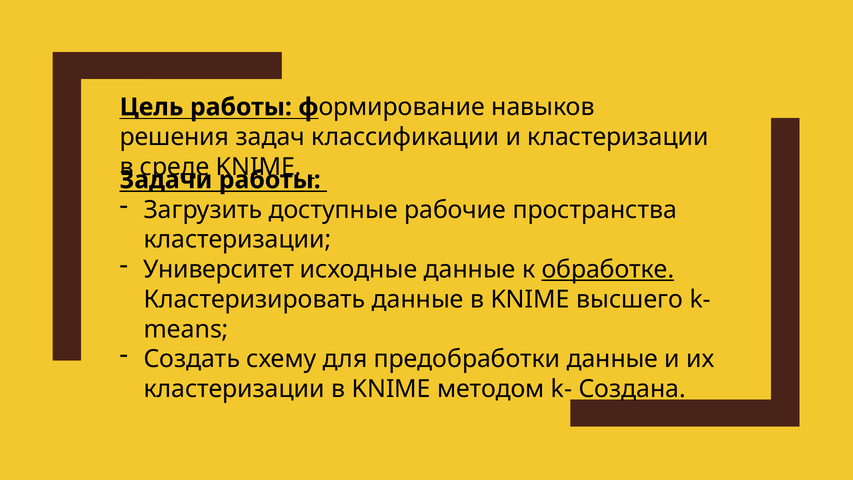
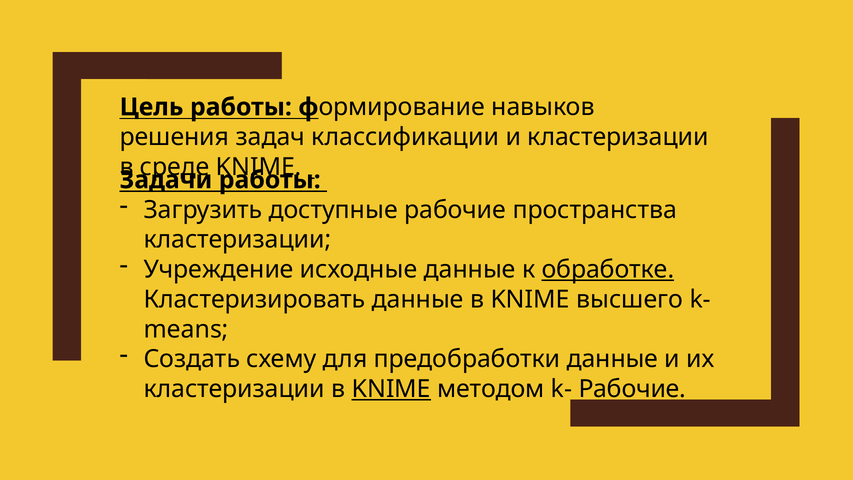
Университет: Университет -> Учреждение
KNIME at (391, 389) underline: none -> present
k- Создана: Создана -> Рабочие
